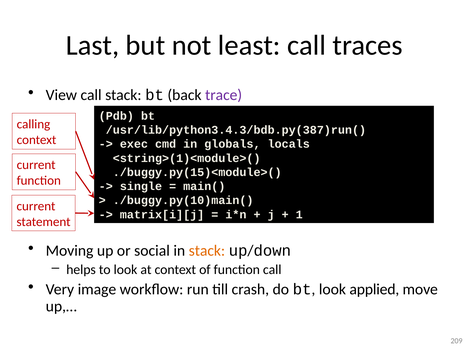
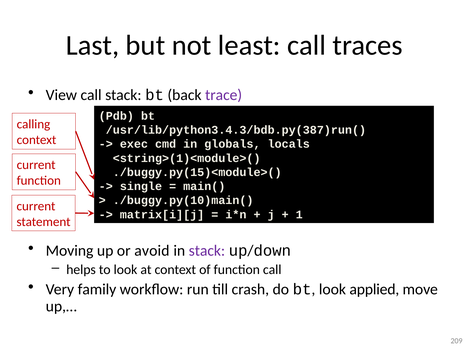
social: social -> avoid
stack at (207, 251) colour: orange -> purple
image: image -> family
